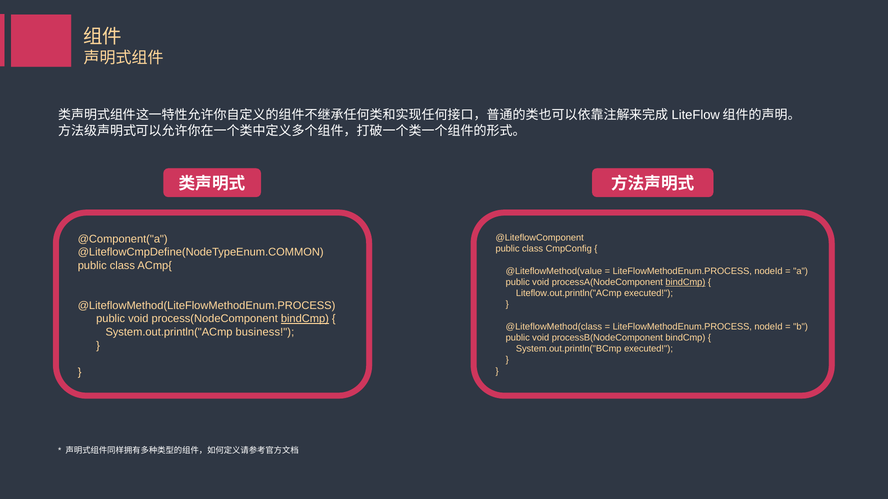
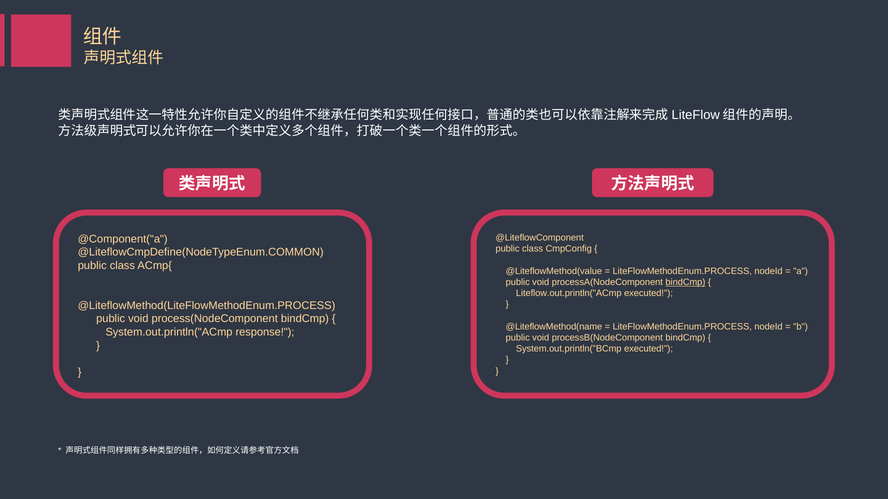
bindCmp at (305, 319) underline: present -> none
@LiteflowMethod(class: @LiteflowMethod(class -> @LiteflowMethod(name
business: business -> response
